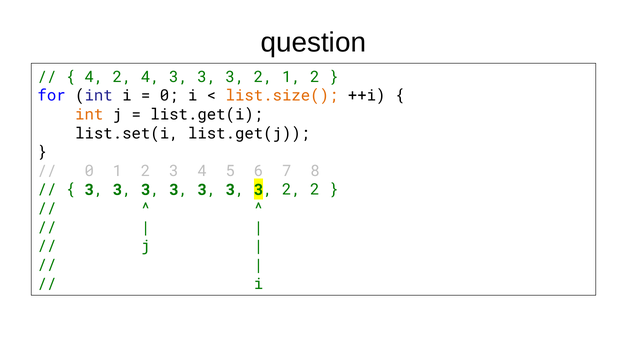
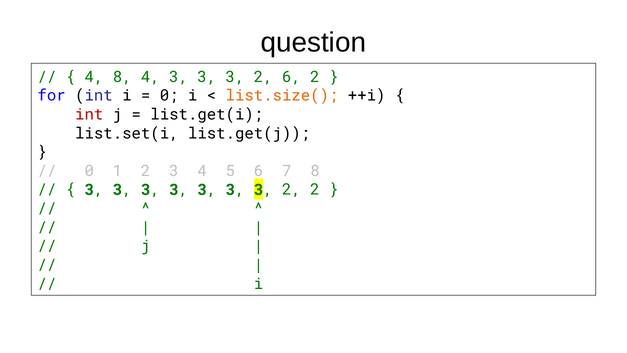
4 2: 2 -> 8
2 1: 1 -> 6
int at (89, 114) colour: orange -> red
